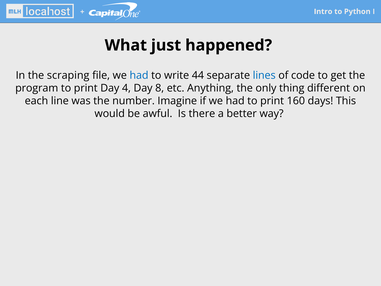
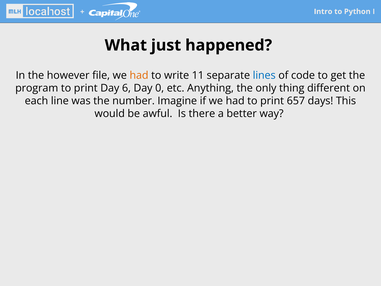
scraping: scraping -> however
had at (139, 75) colour: blue -> orange
44: 44 -> 11
4: 4 -> 6
8: 8 -> 0
160: 160 -> 657
